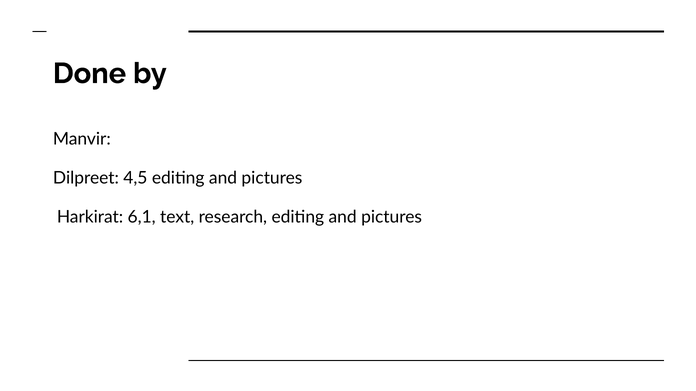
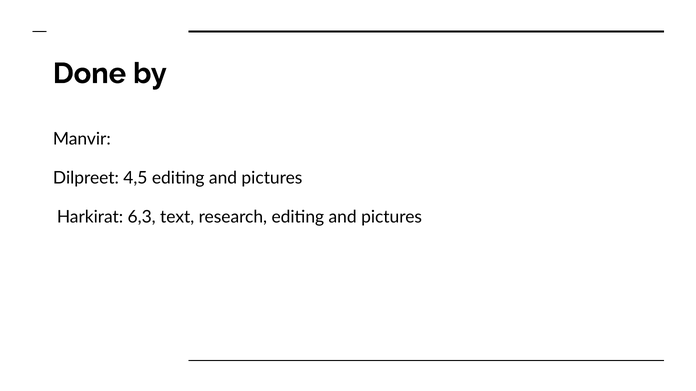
6,1: 6,1 -> 6,3
